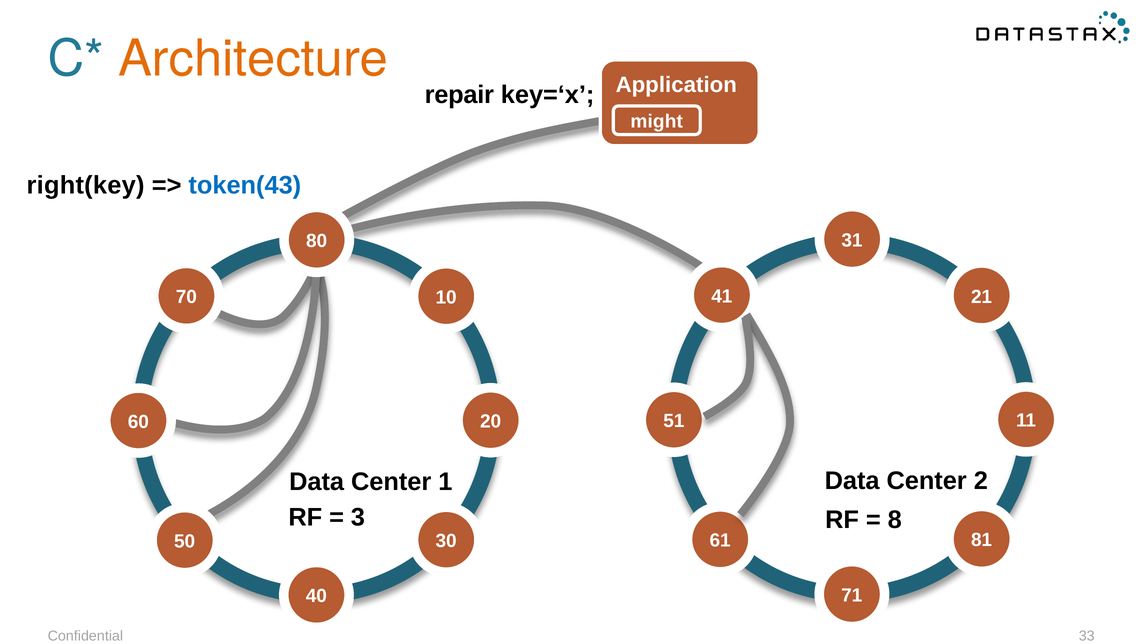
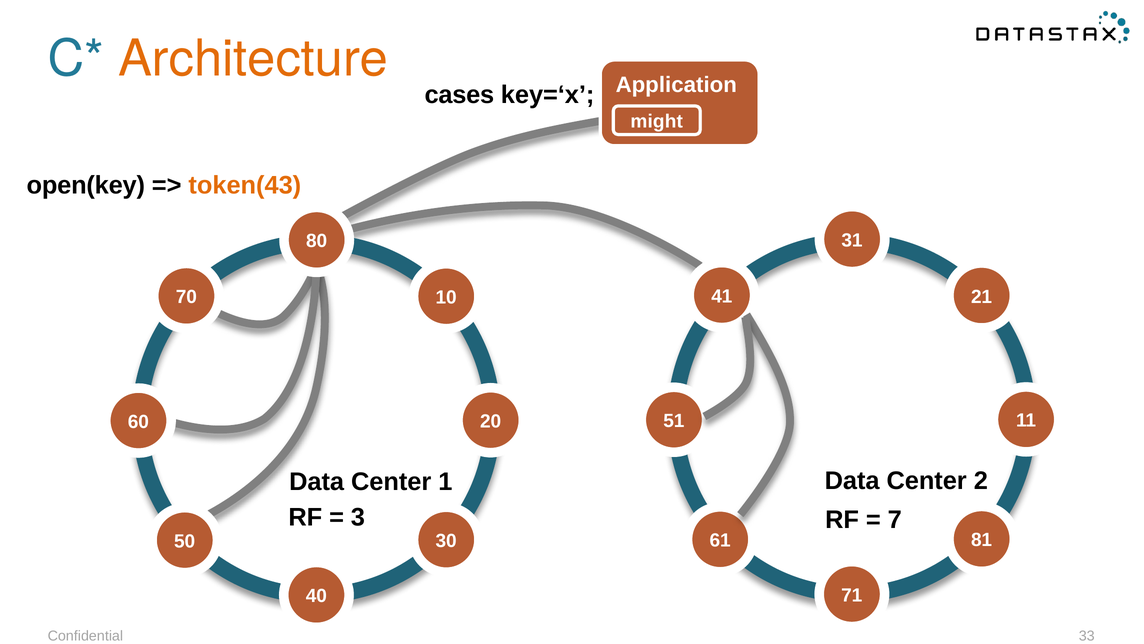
repair: repair -> cases
right(key: right(key -> open(key
token(43 colour: blue -> orange
8: 8 -> 7
